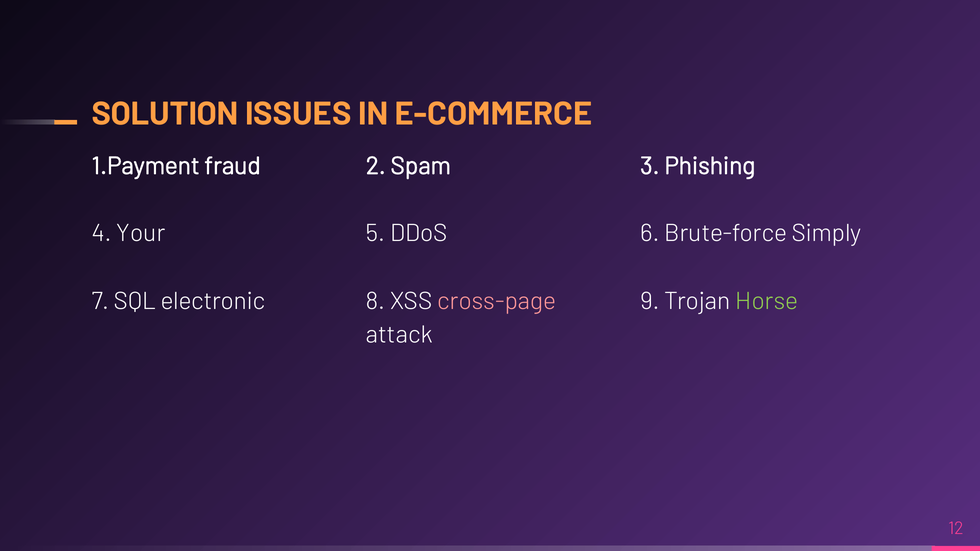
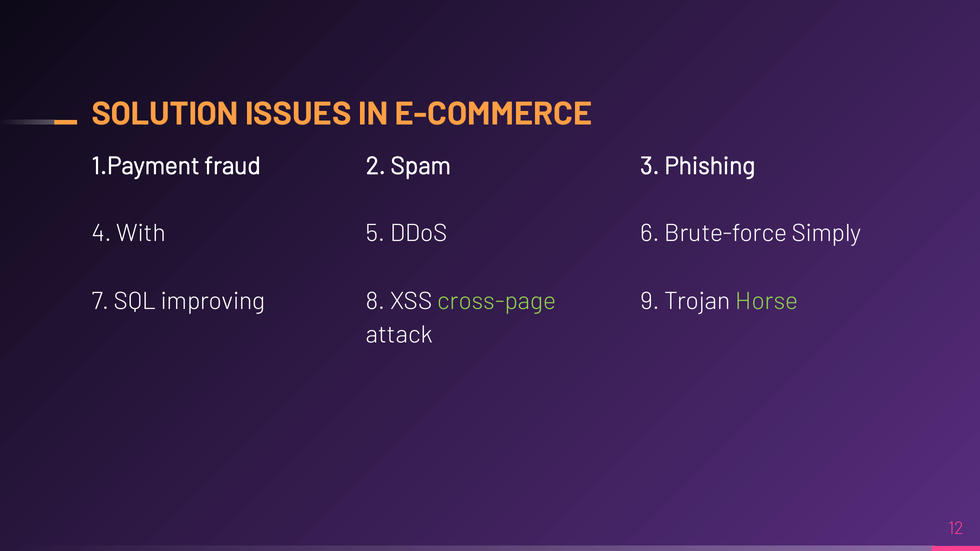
Your: Your -> With
electronic: electronic -> improving
cross-page colour: pink -> light green
